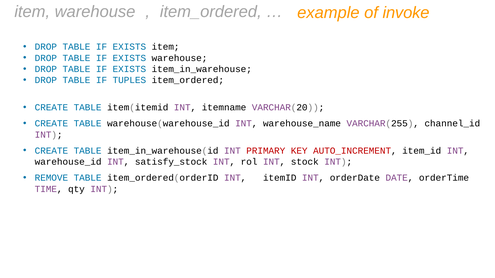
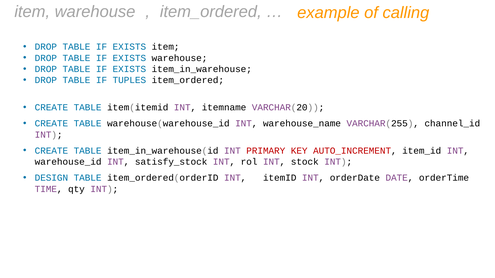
invoke: invoke -> calling
REMOVE: REMOVE -> DESIGN
